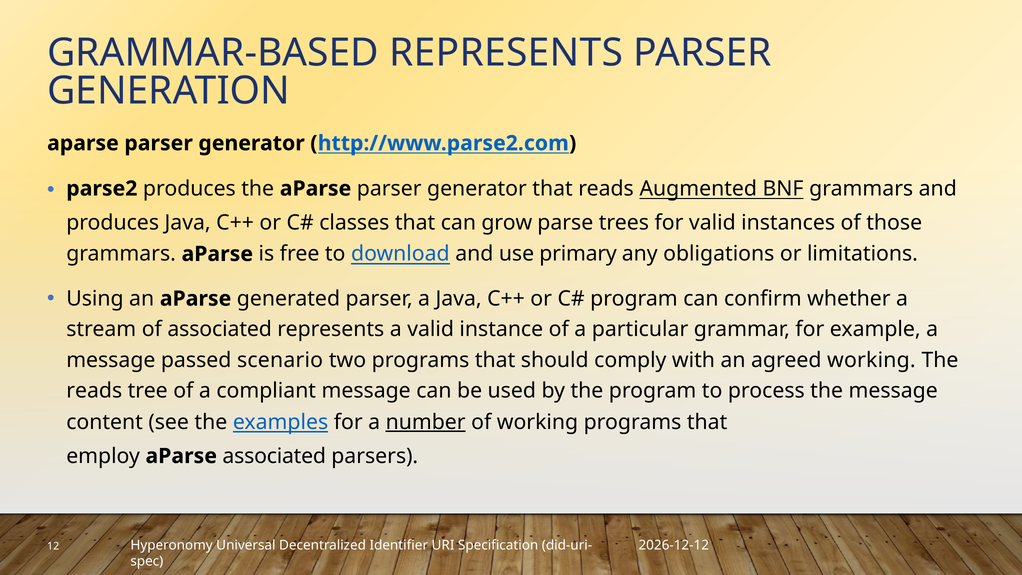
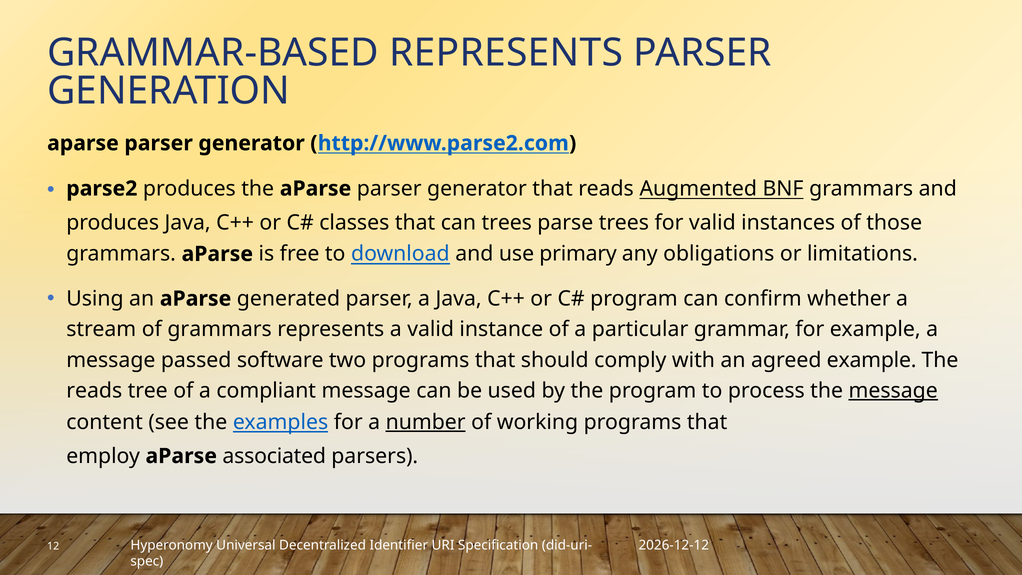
can grow: grow -> trees
of associated: associated -> grammars
scenario: scenario -> software
agreed working: working -> example
message at (893, 391) underline: none -> present
